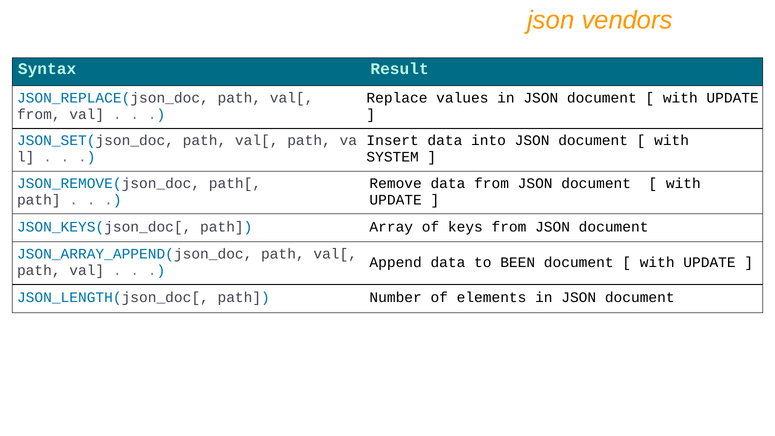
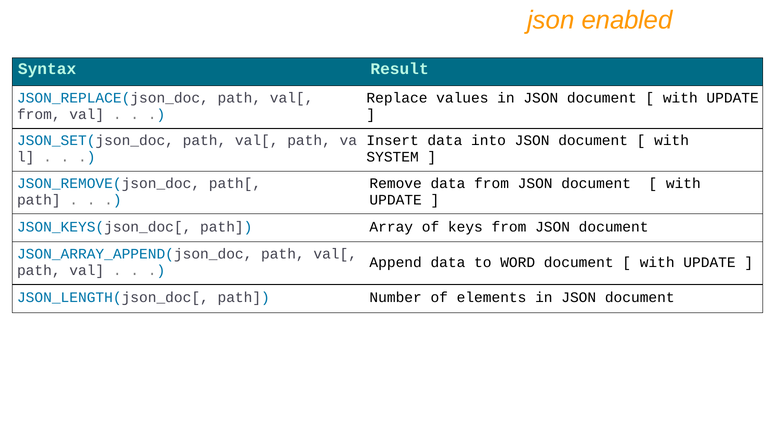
vendors: vendors -> enabled
BEEN: BEEN -> WORD
